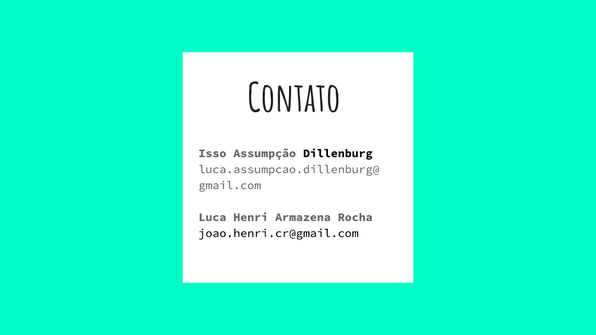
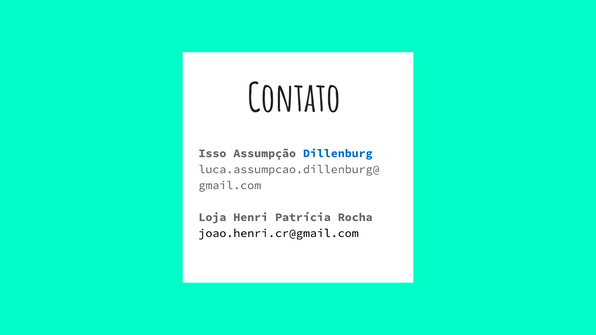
Dillenburg colour: black -> blue
Luca: Luca -> Loja
Armazena: Armazena -> Patrícia
